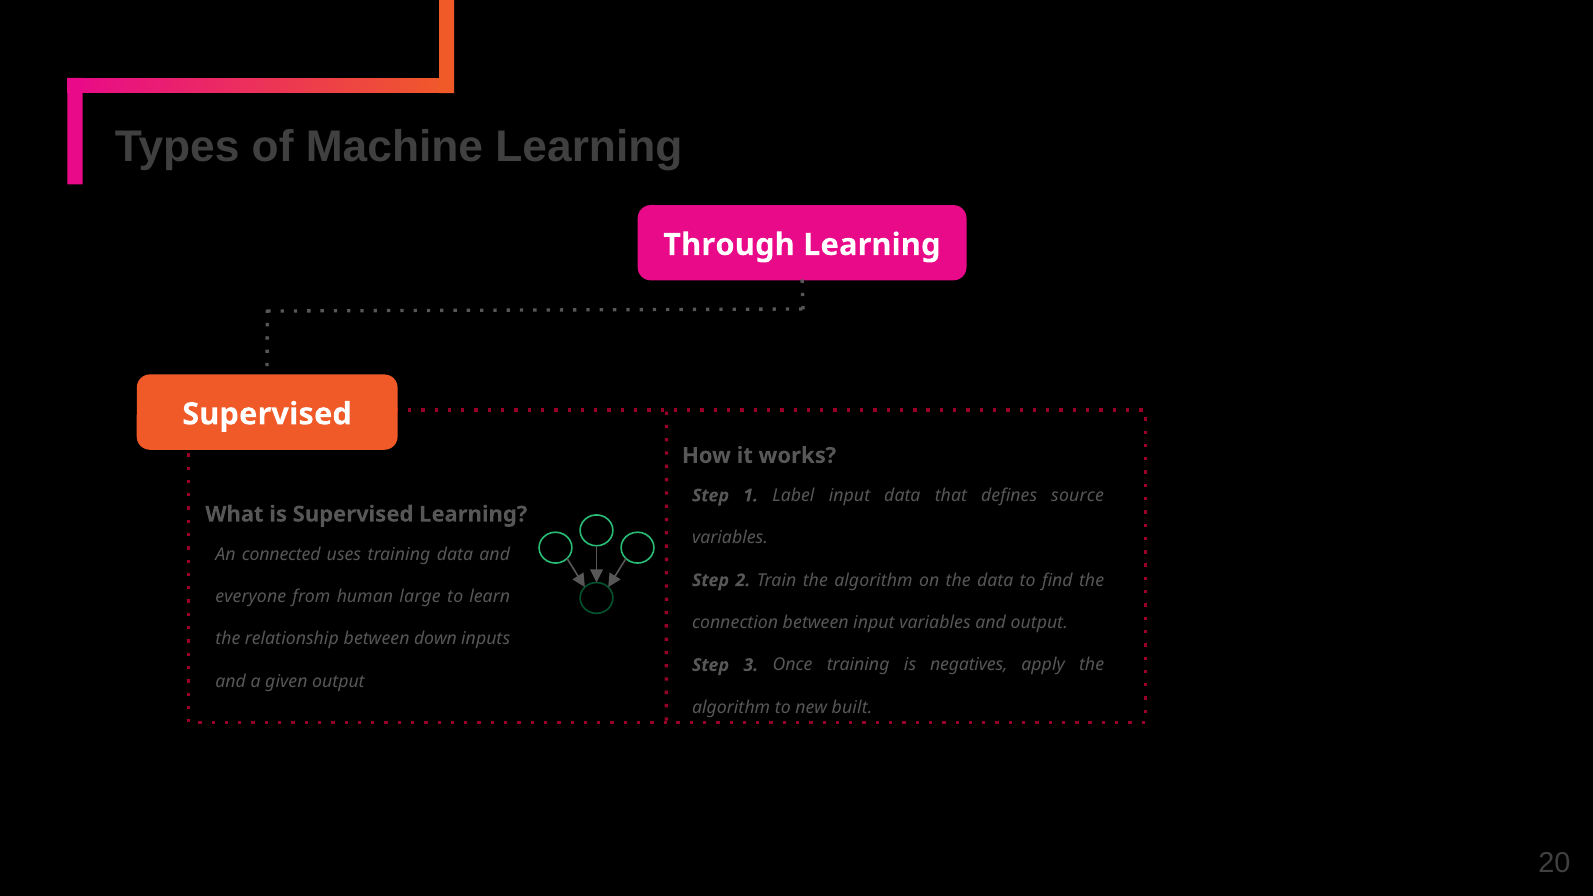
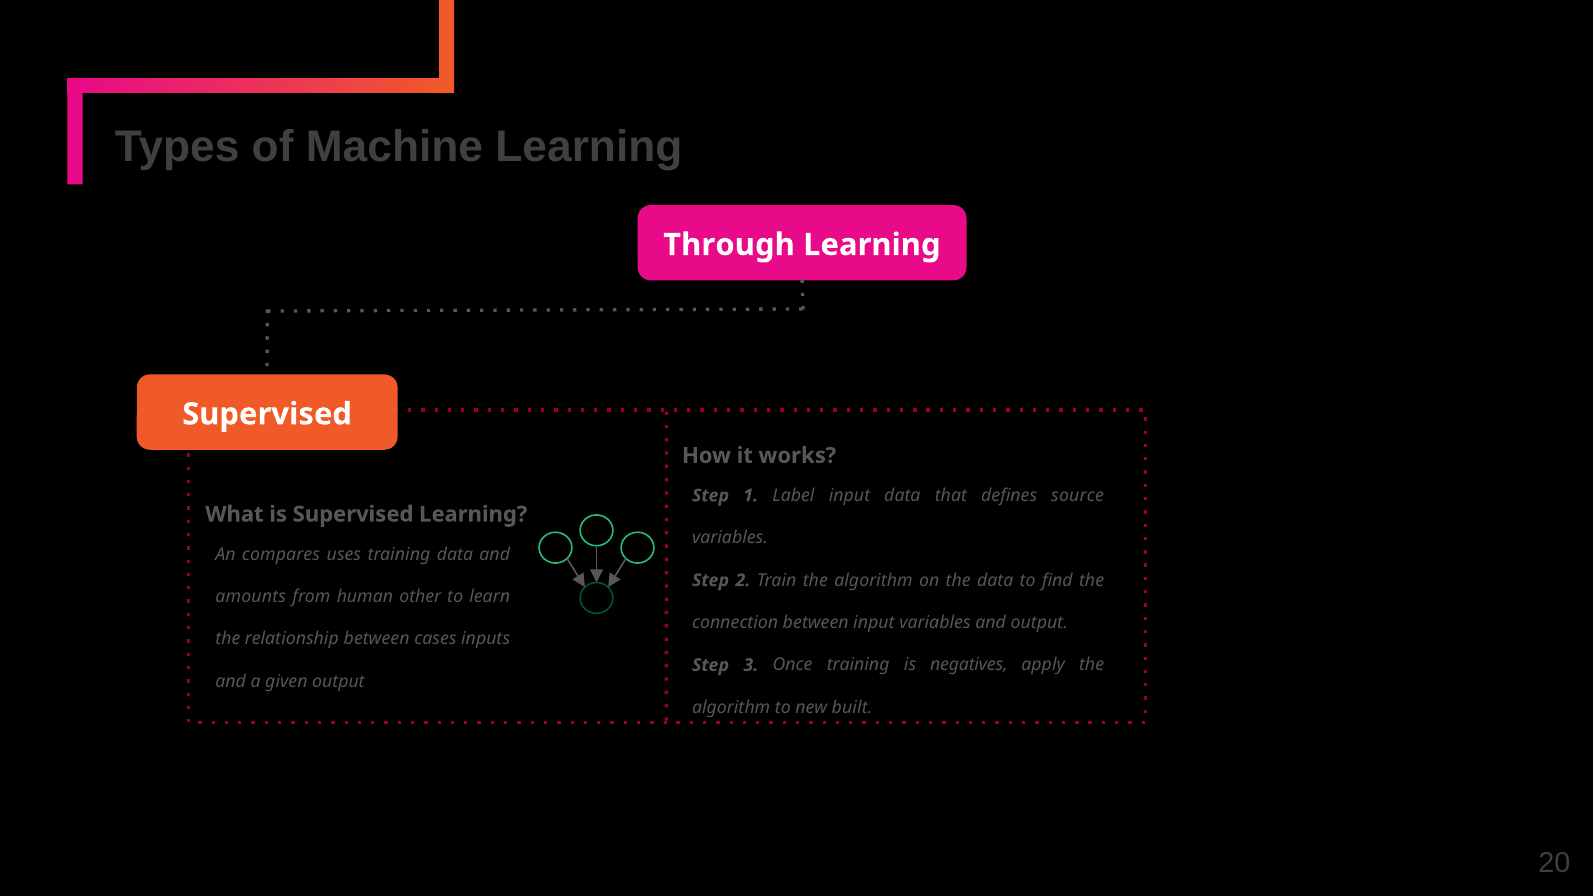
connected: connected -> compares
everyone: everyone -> amounts
large: large -> other
down: down -> cases
